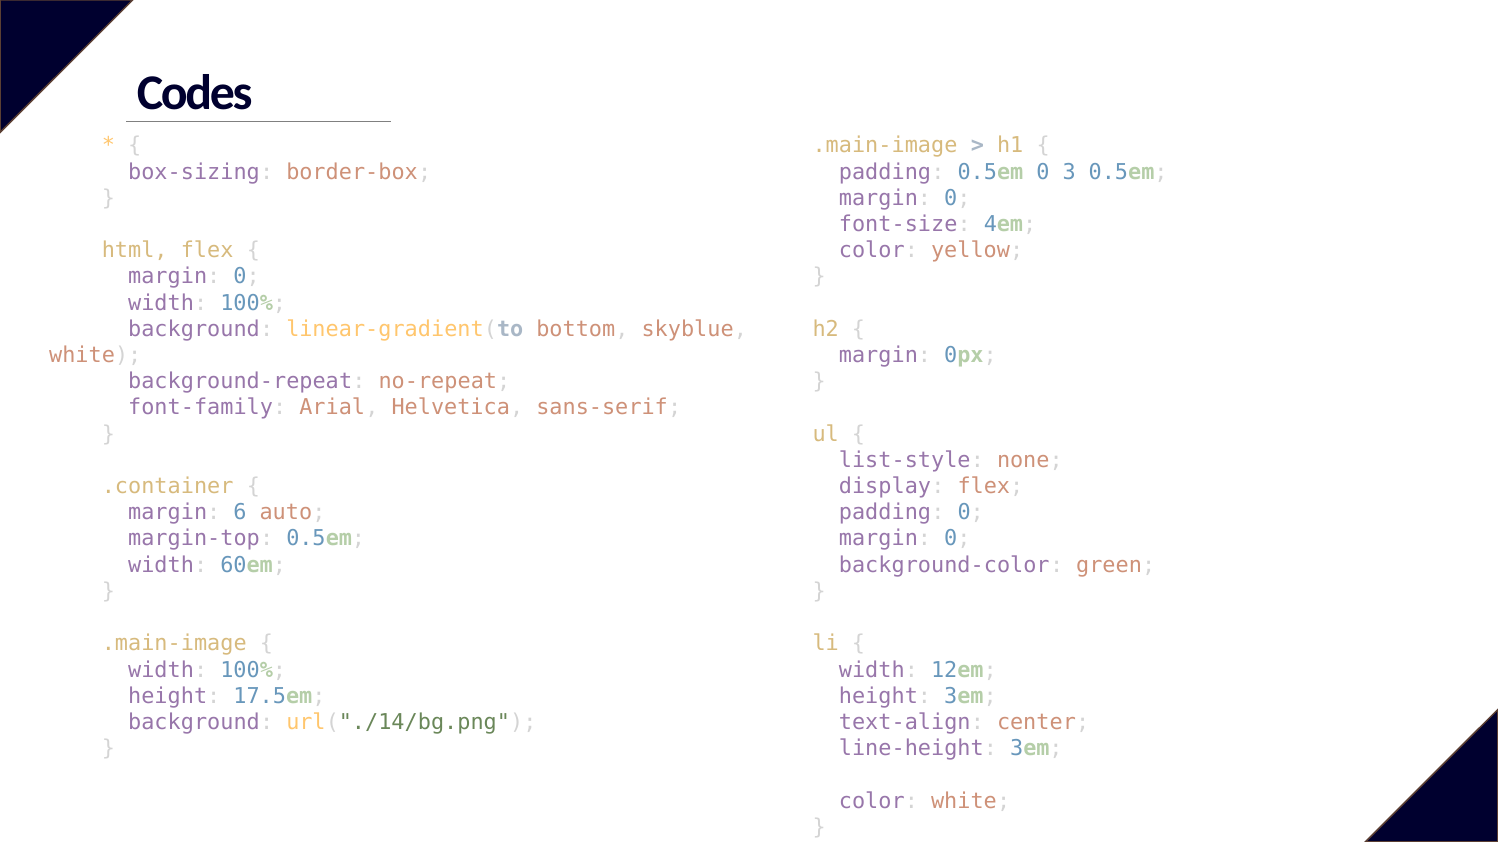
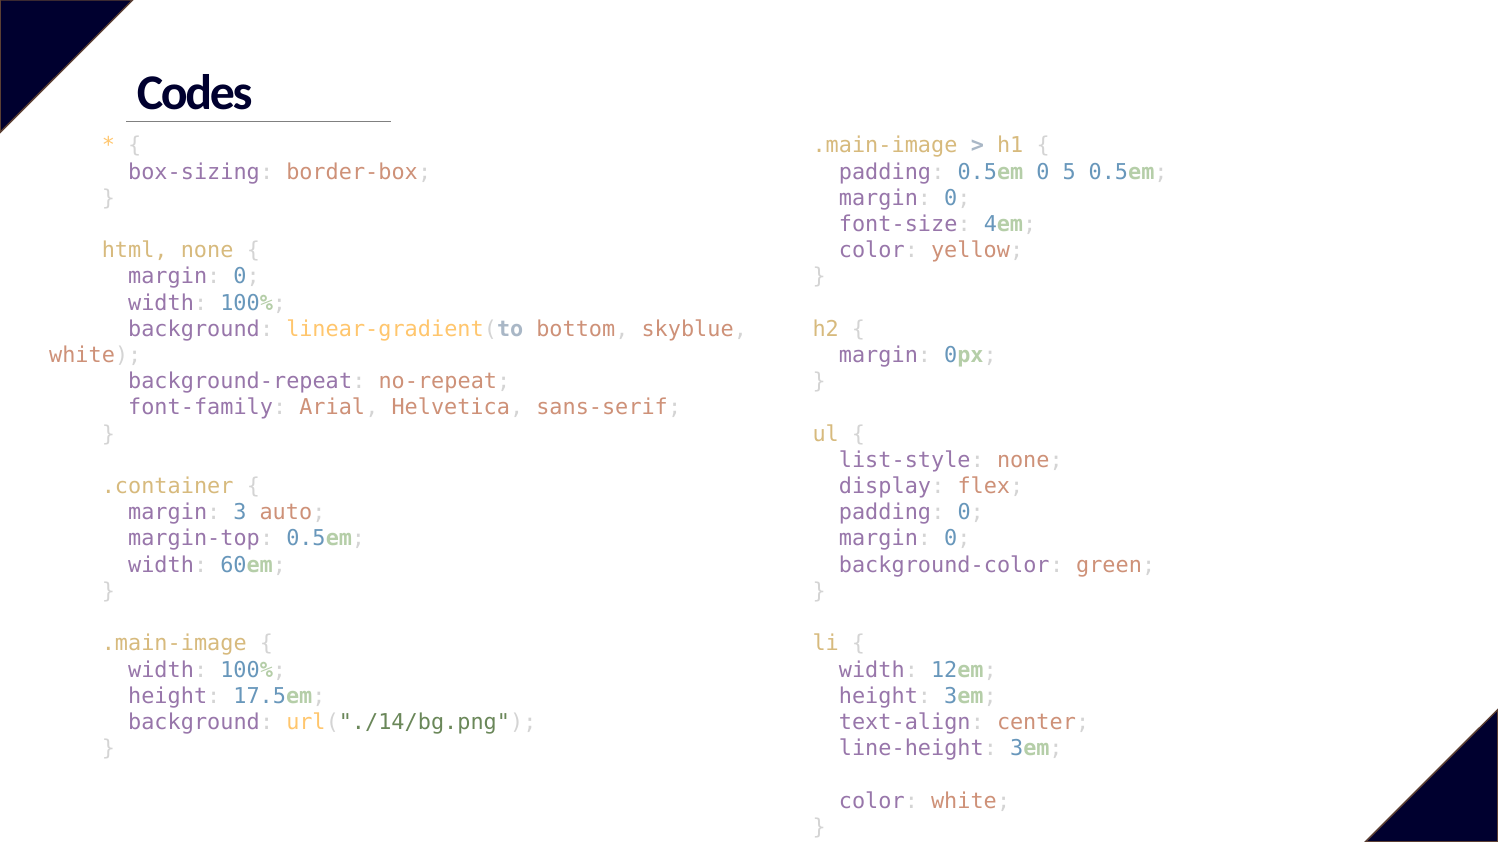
3: 3 -> 5
html flex: flex -> none
6: 6 -> 3
